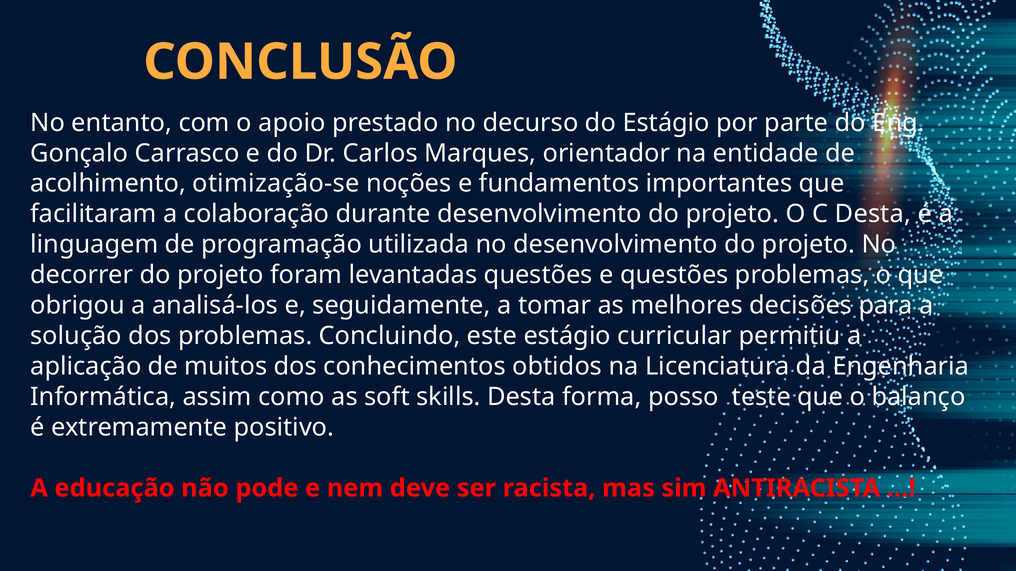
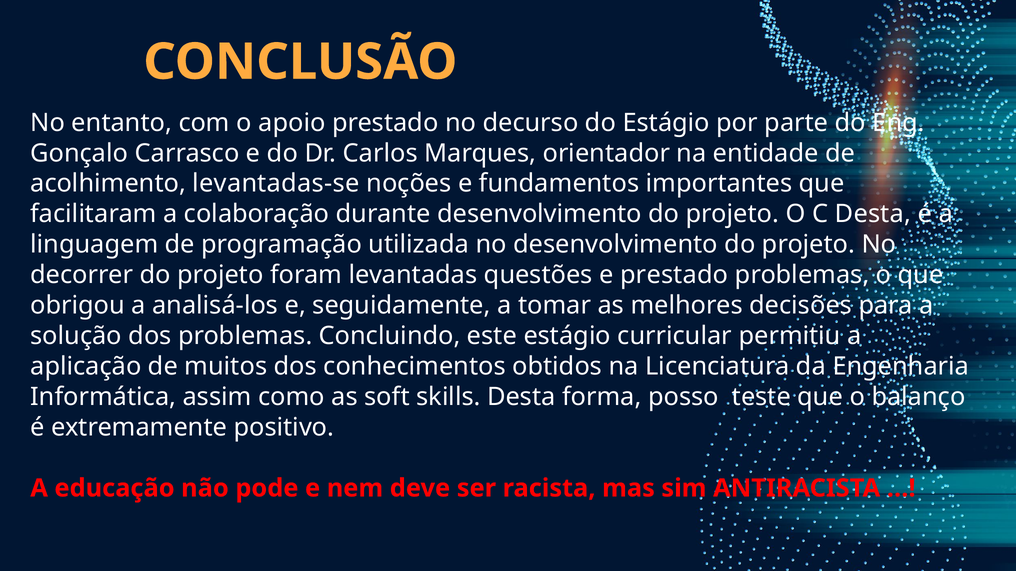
otimização-se: otimização-se -> levantadas-se
e questões: questões -> prestado
